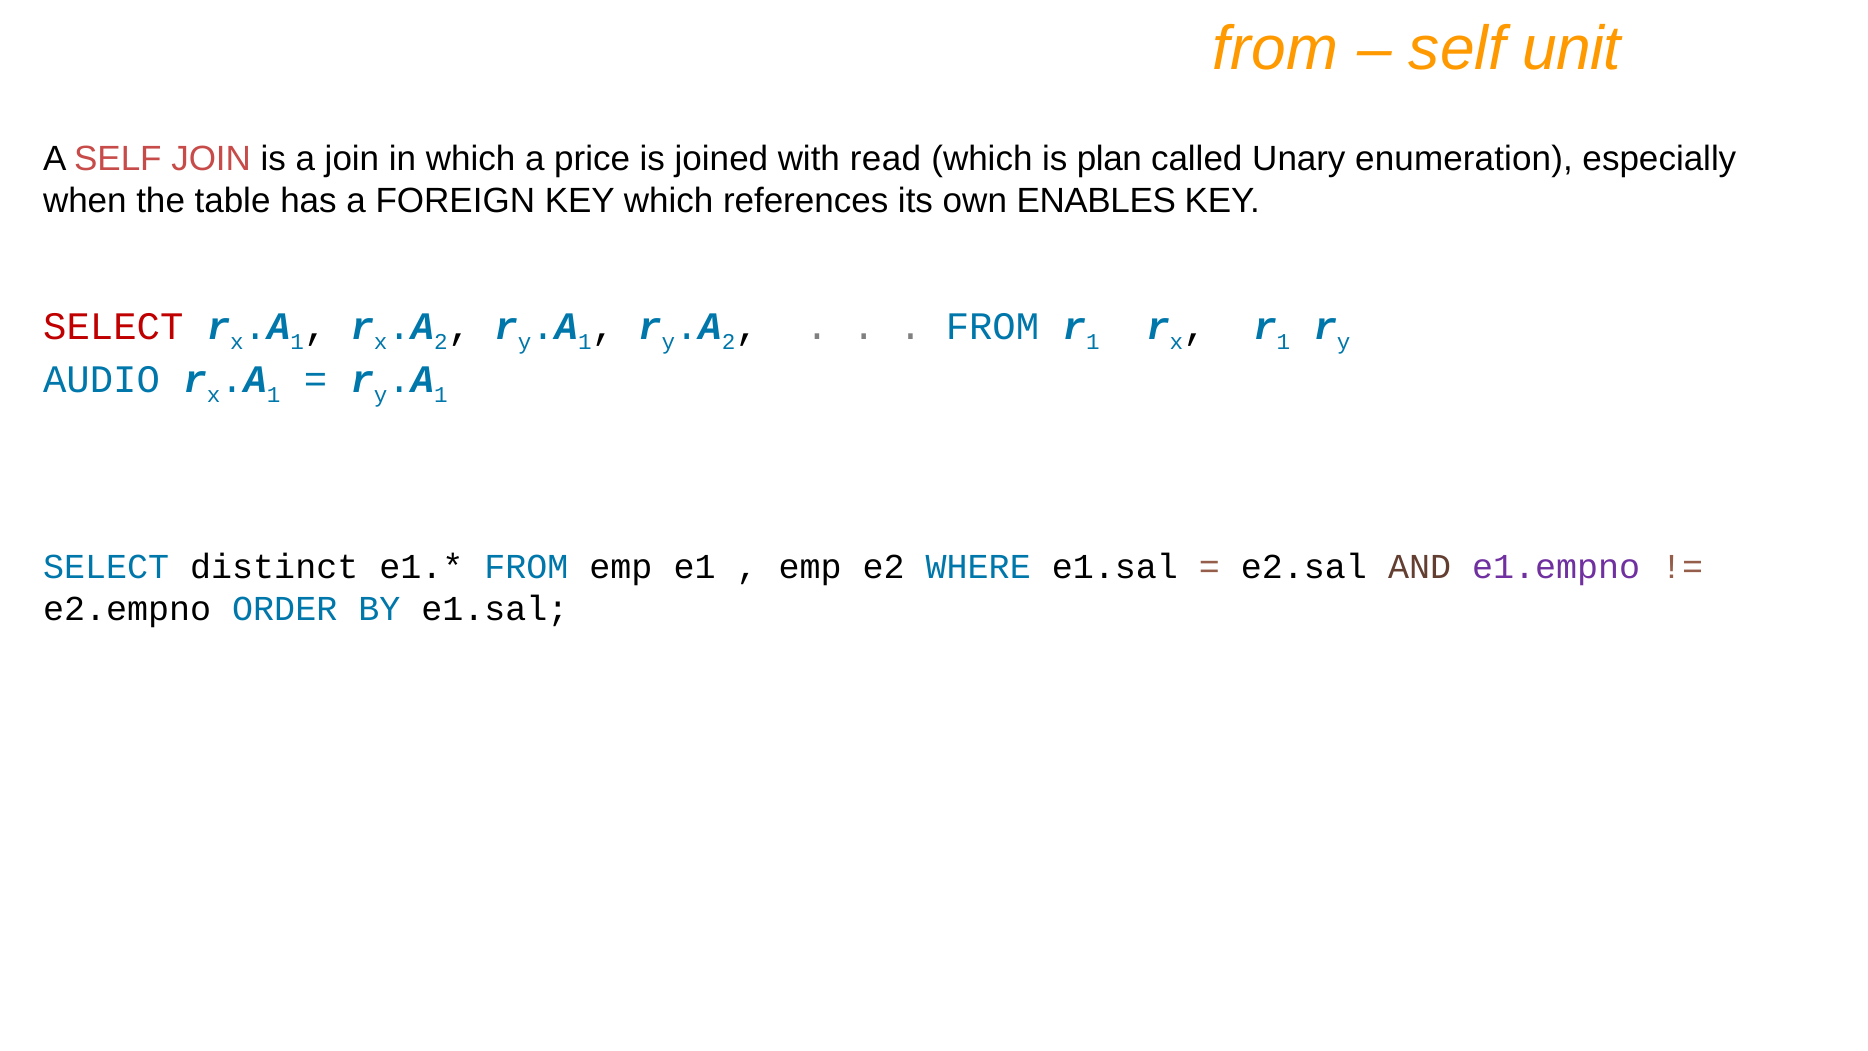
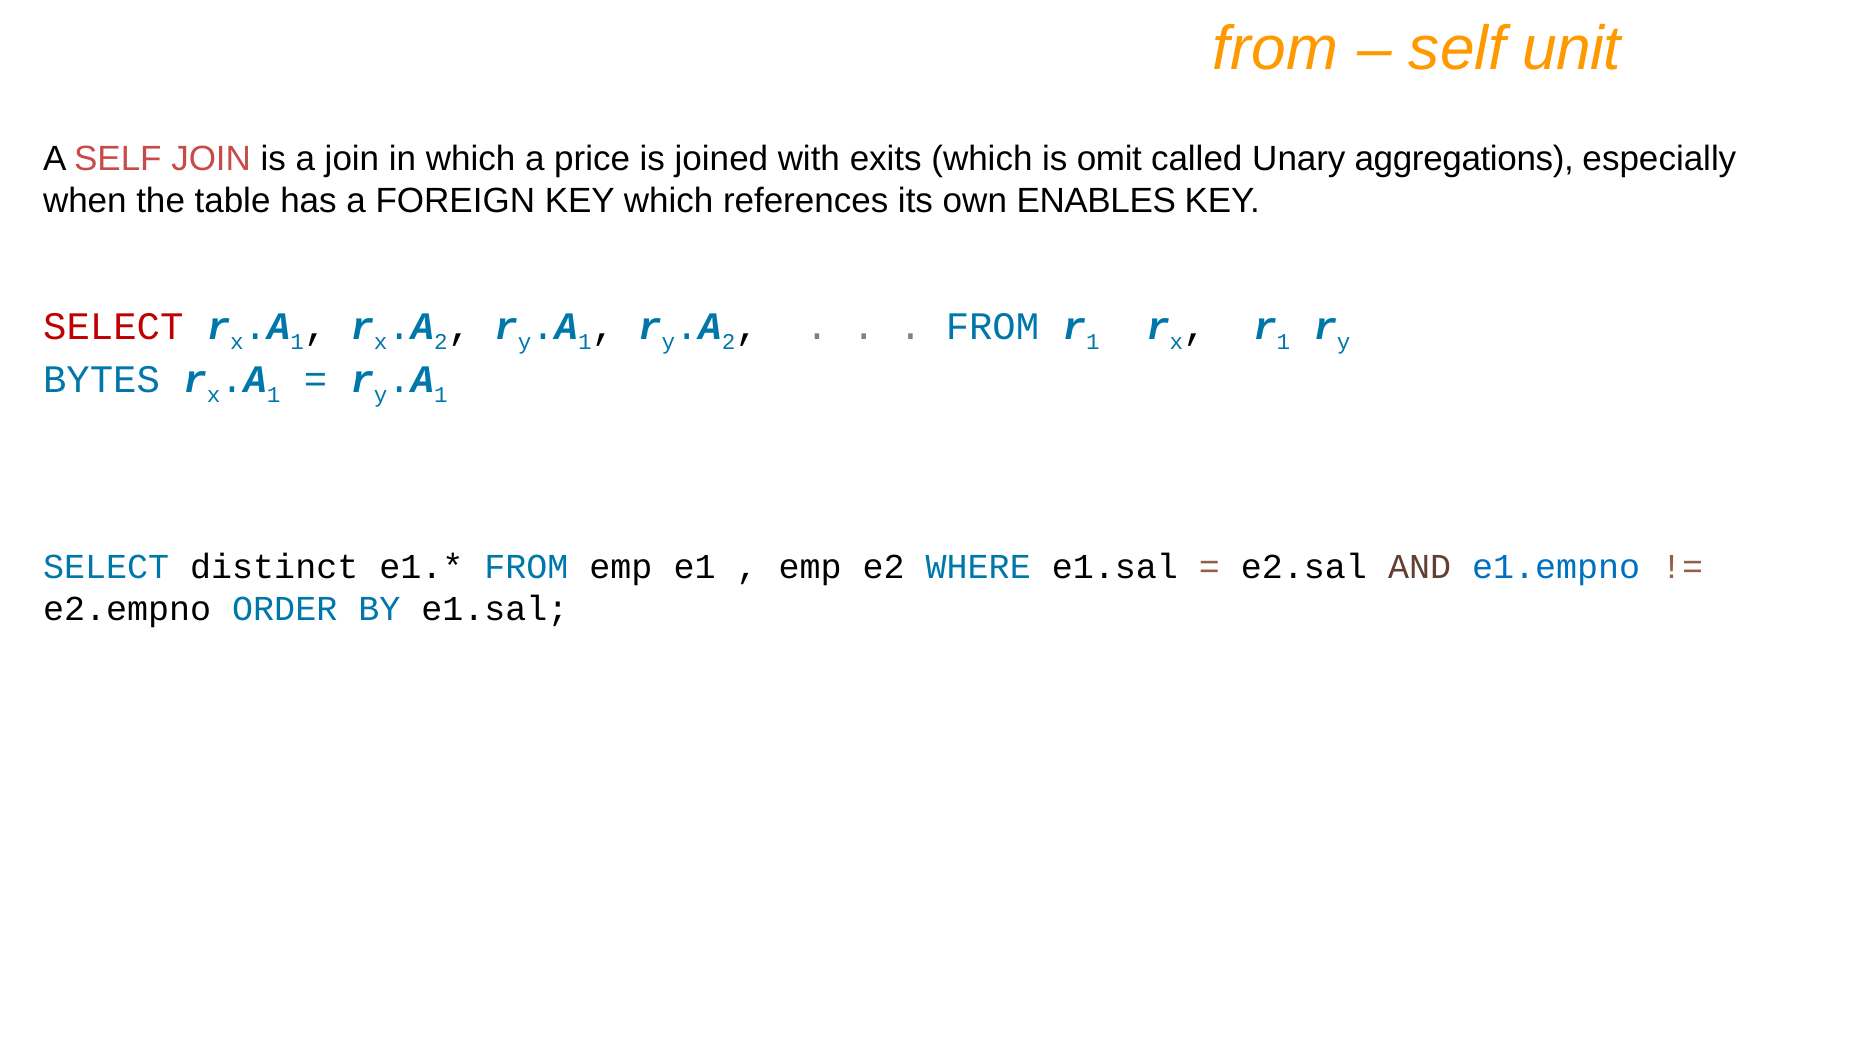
read: read -> exits
plan: plan -> omit
enumeration: enumeration -> aggregations
AUDIO: AUDIO -> BYTES
e1.empno colour: purple -> blue
